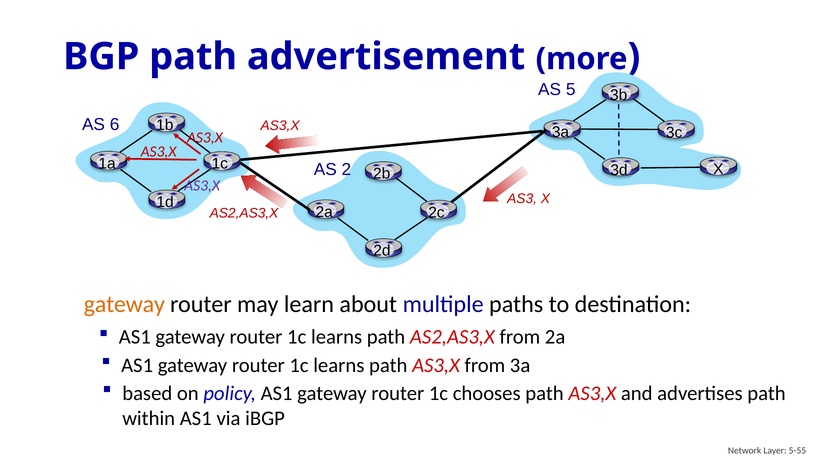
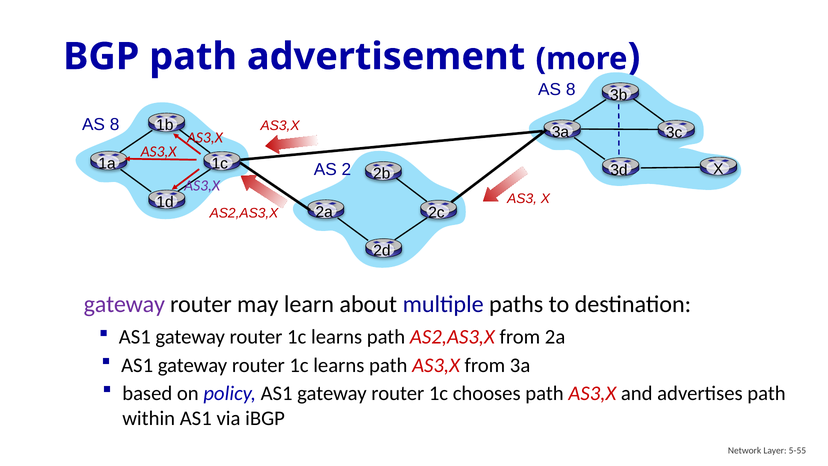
5 at (571, 90): 5 -> 8
6 at (115, 124): 6 -> 8
gateway at (124, 304) colour: orange -> purple
